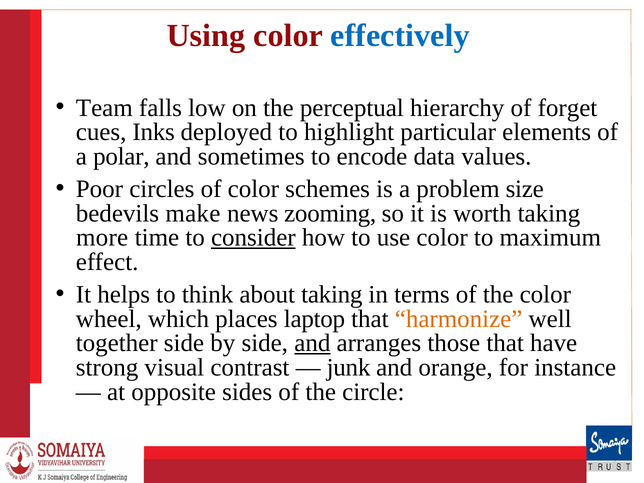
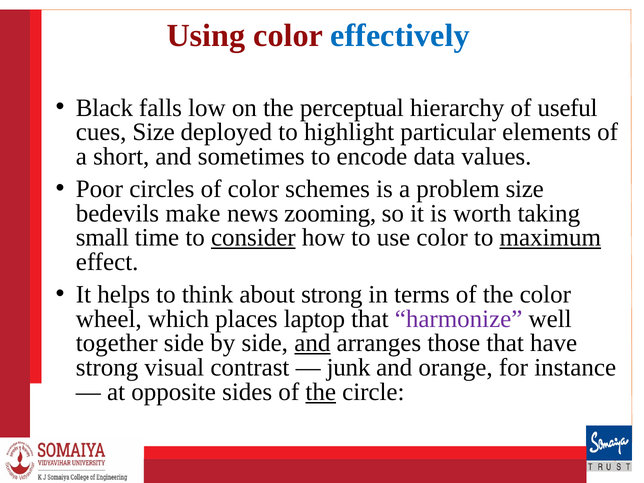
Team: Team -> Black
forget: forget -> useful
cues Inks: Inks -> Size
polar: polar -> short
more: more -> small
maximum underline: none -> present
about taking: taking -> strong
harmonize colour: orange -> purple
the at (321, 392) underline: none -> present
